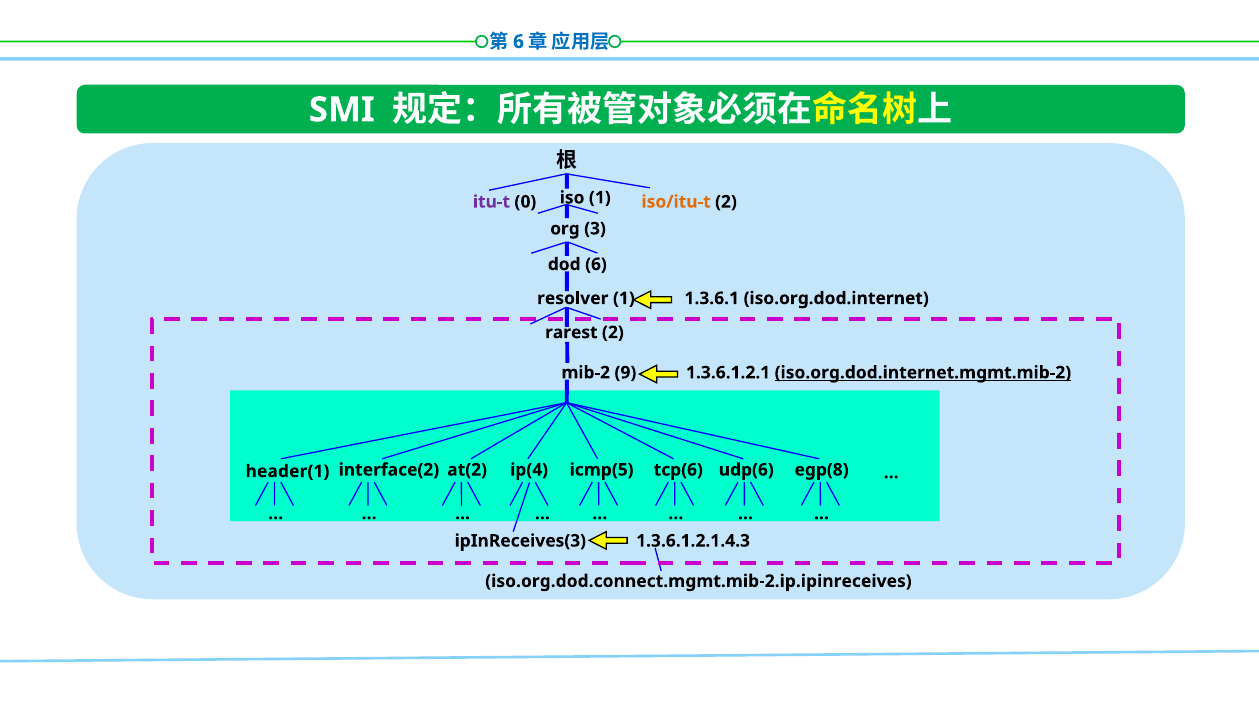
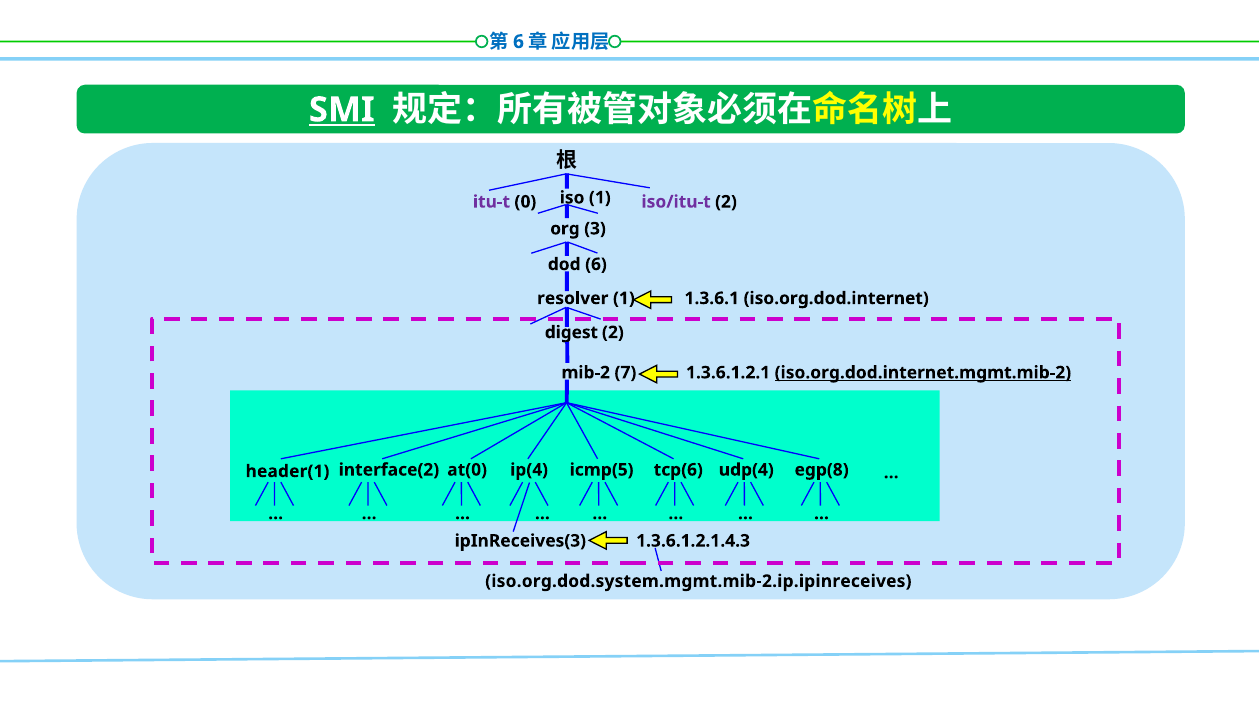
SMI underline: none -> present
iso/itu-t colour: orange -> purple
rarest: rarest -> digest
9: 9 -> 7
at(2: at(2 -> at(0
udp(6: udp(6 -> udp(4
iso.org.dod.connect.mgmt.mib-2.ip.ipinreceives: iso.org.dod.connect.mgmt.mib-2.ip.ipinreceives -> iso.org.dod.system.mgmt.mib-2.ip.ipinreceives
